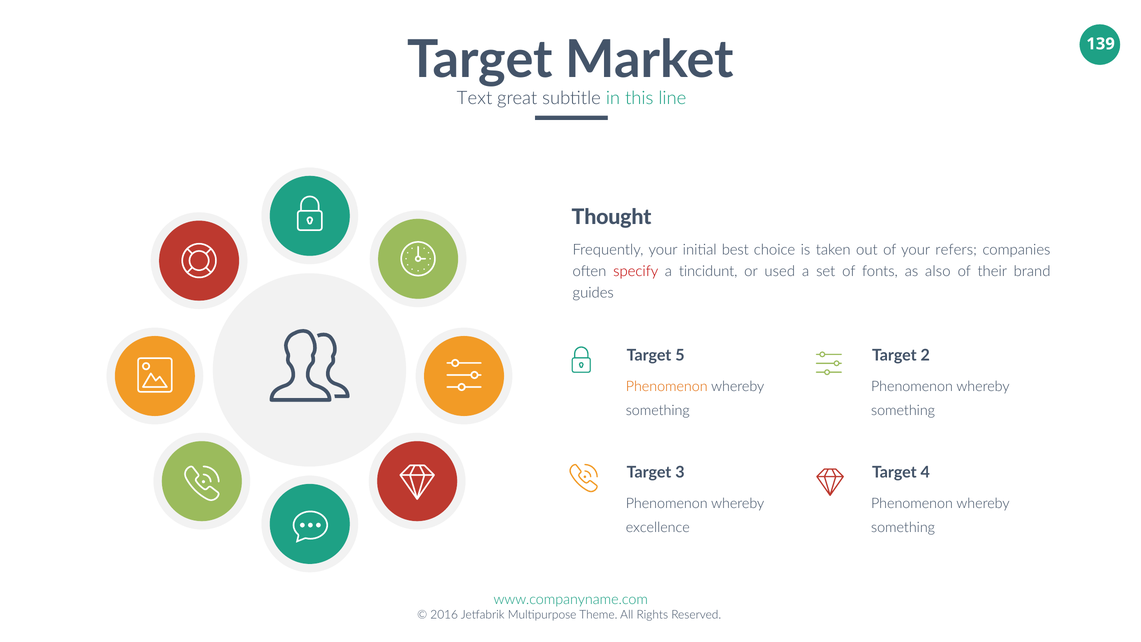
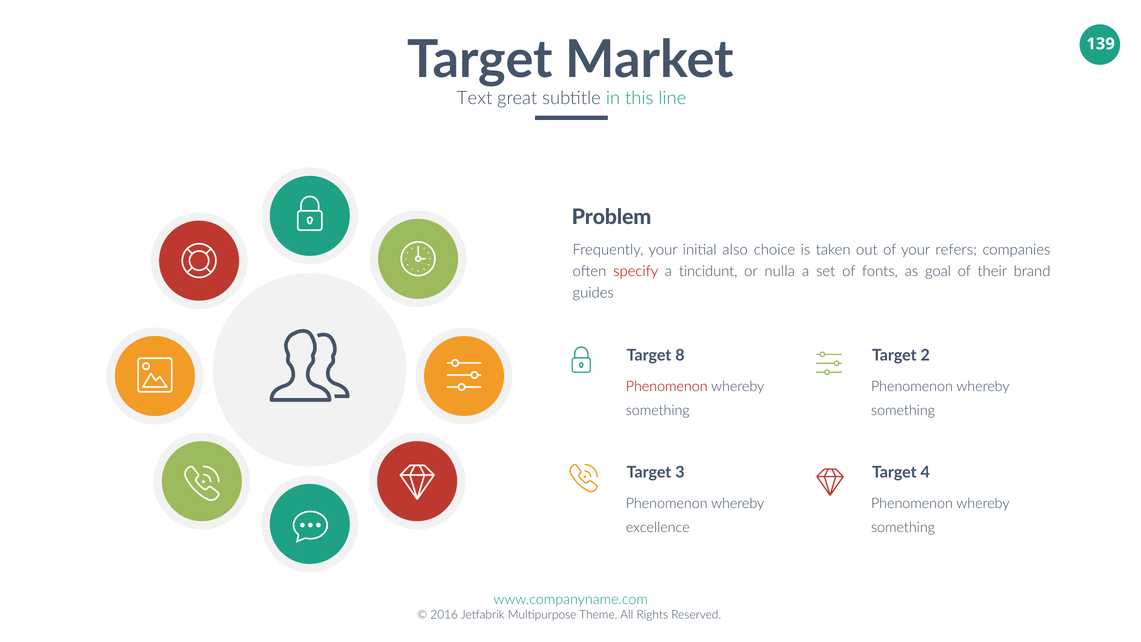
Thought: Thought -> Problem
best: best -> also
used: used -> nulla
also: also -> goal
5: 5 -> 8
Phenomenon at (667, 386) colour: orange -> red
